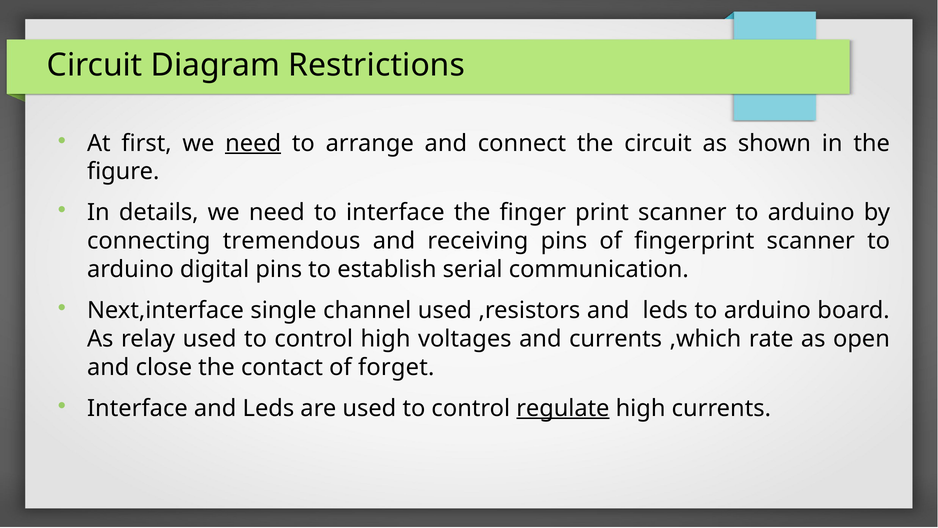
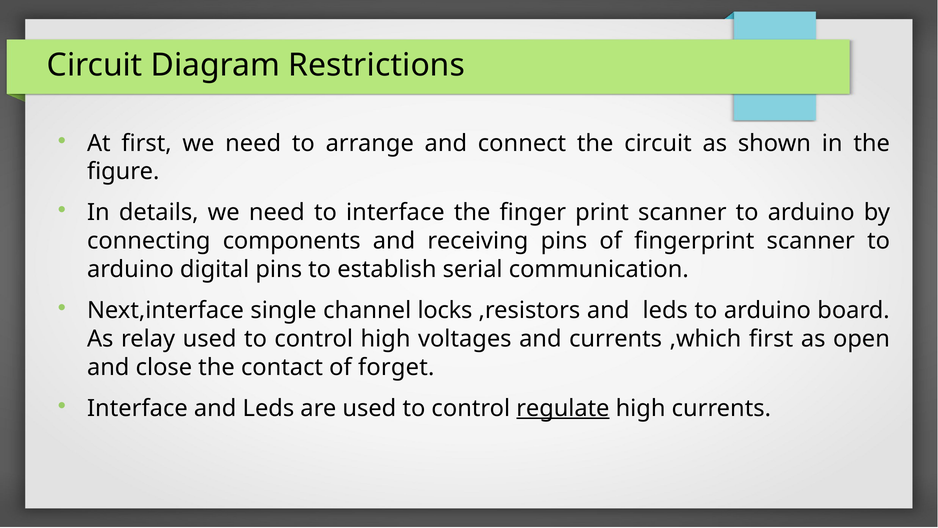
need at (253, 143) underline: present -> none
tremendous: tremendous -> components
channel used: used -> locks
,which rate: rate -> first
